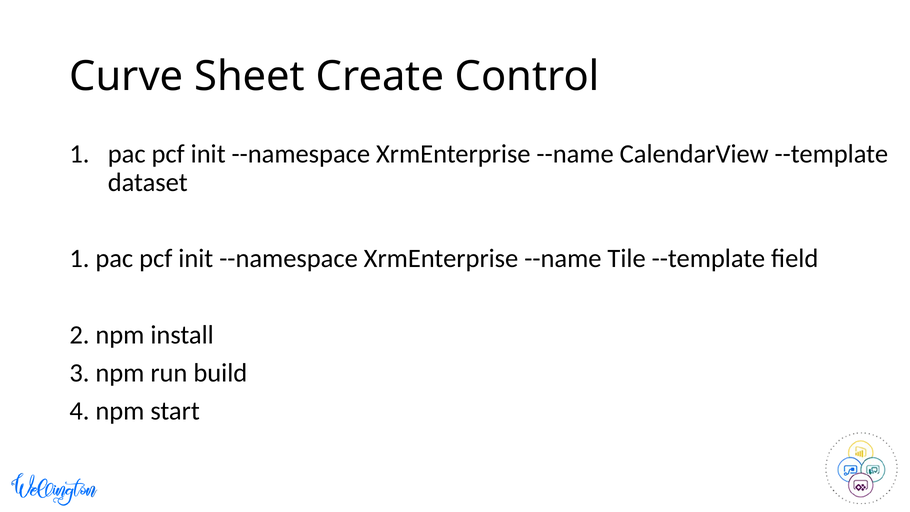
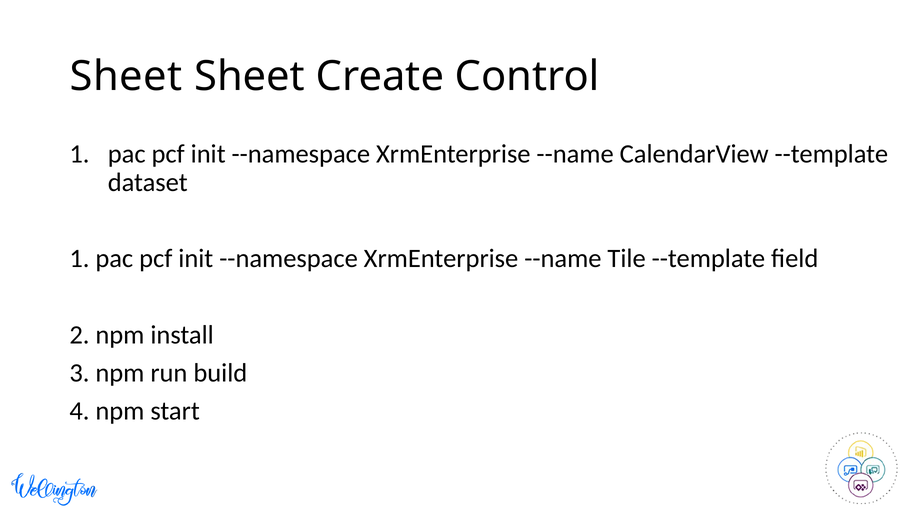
Curve at (126, 76): Curve -> Sheet
